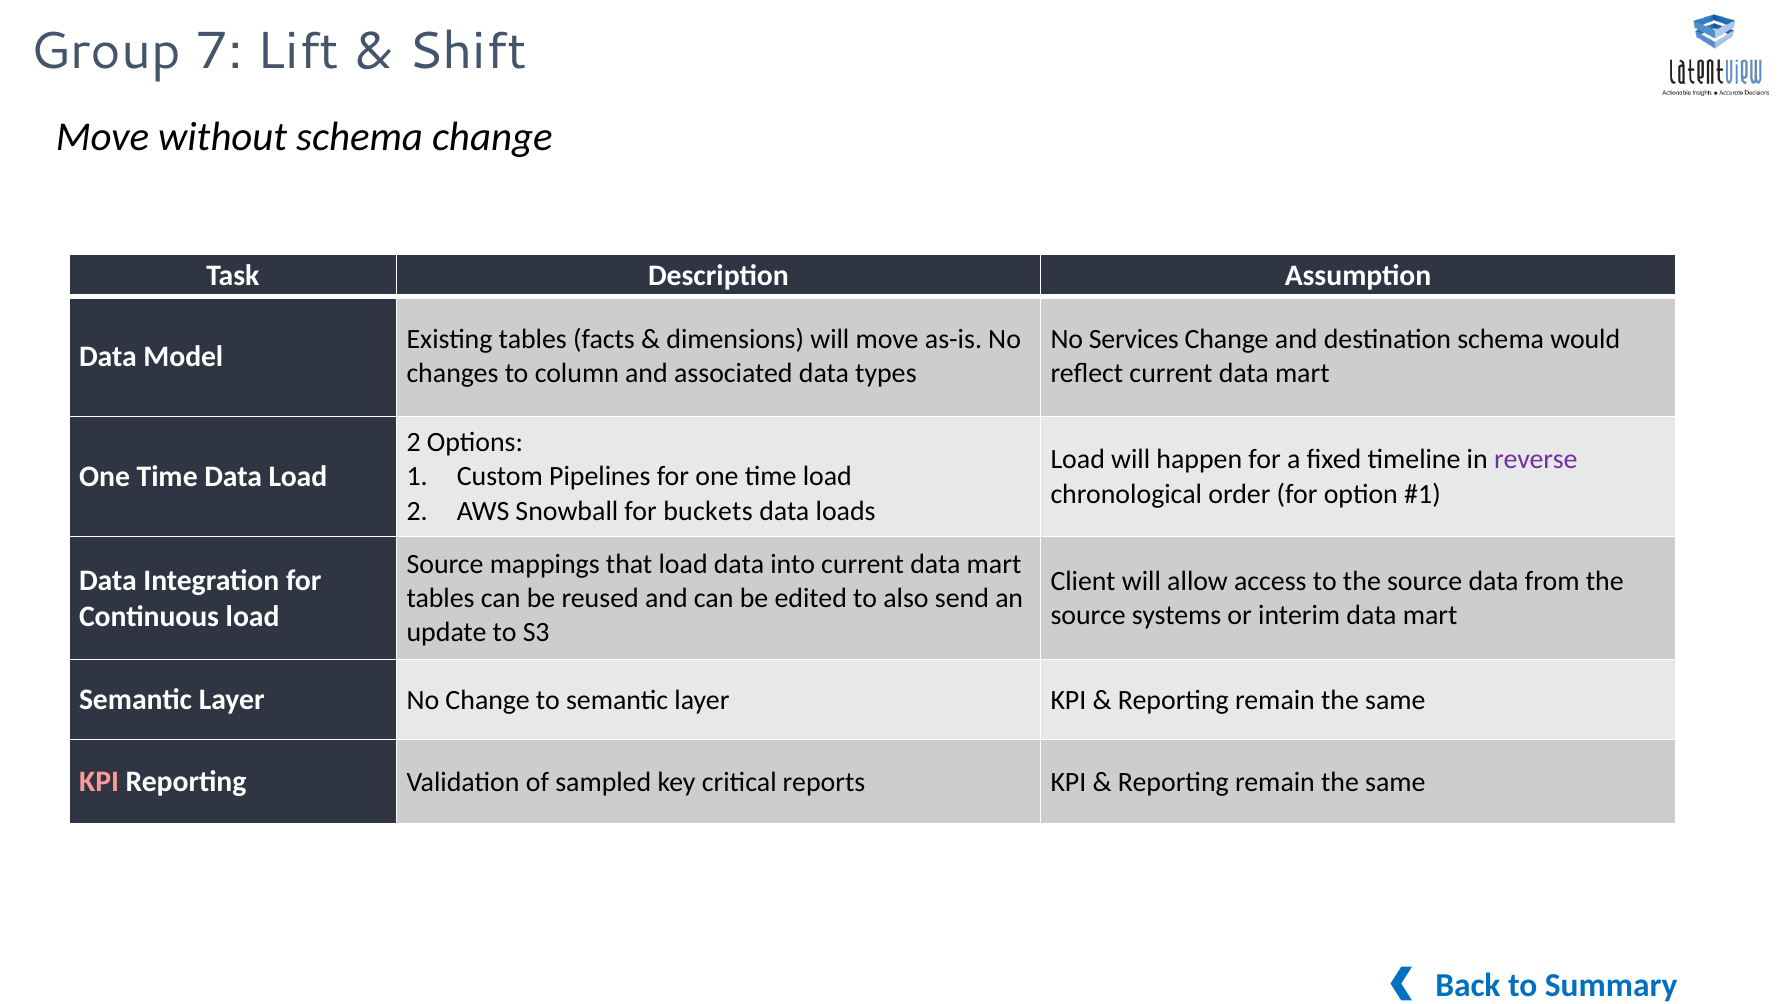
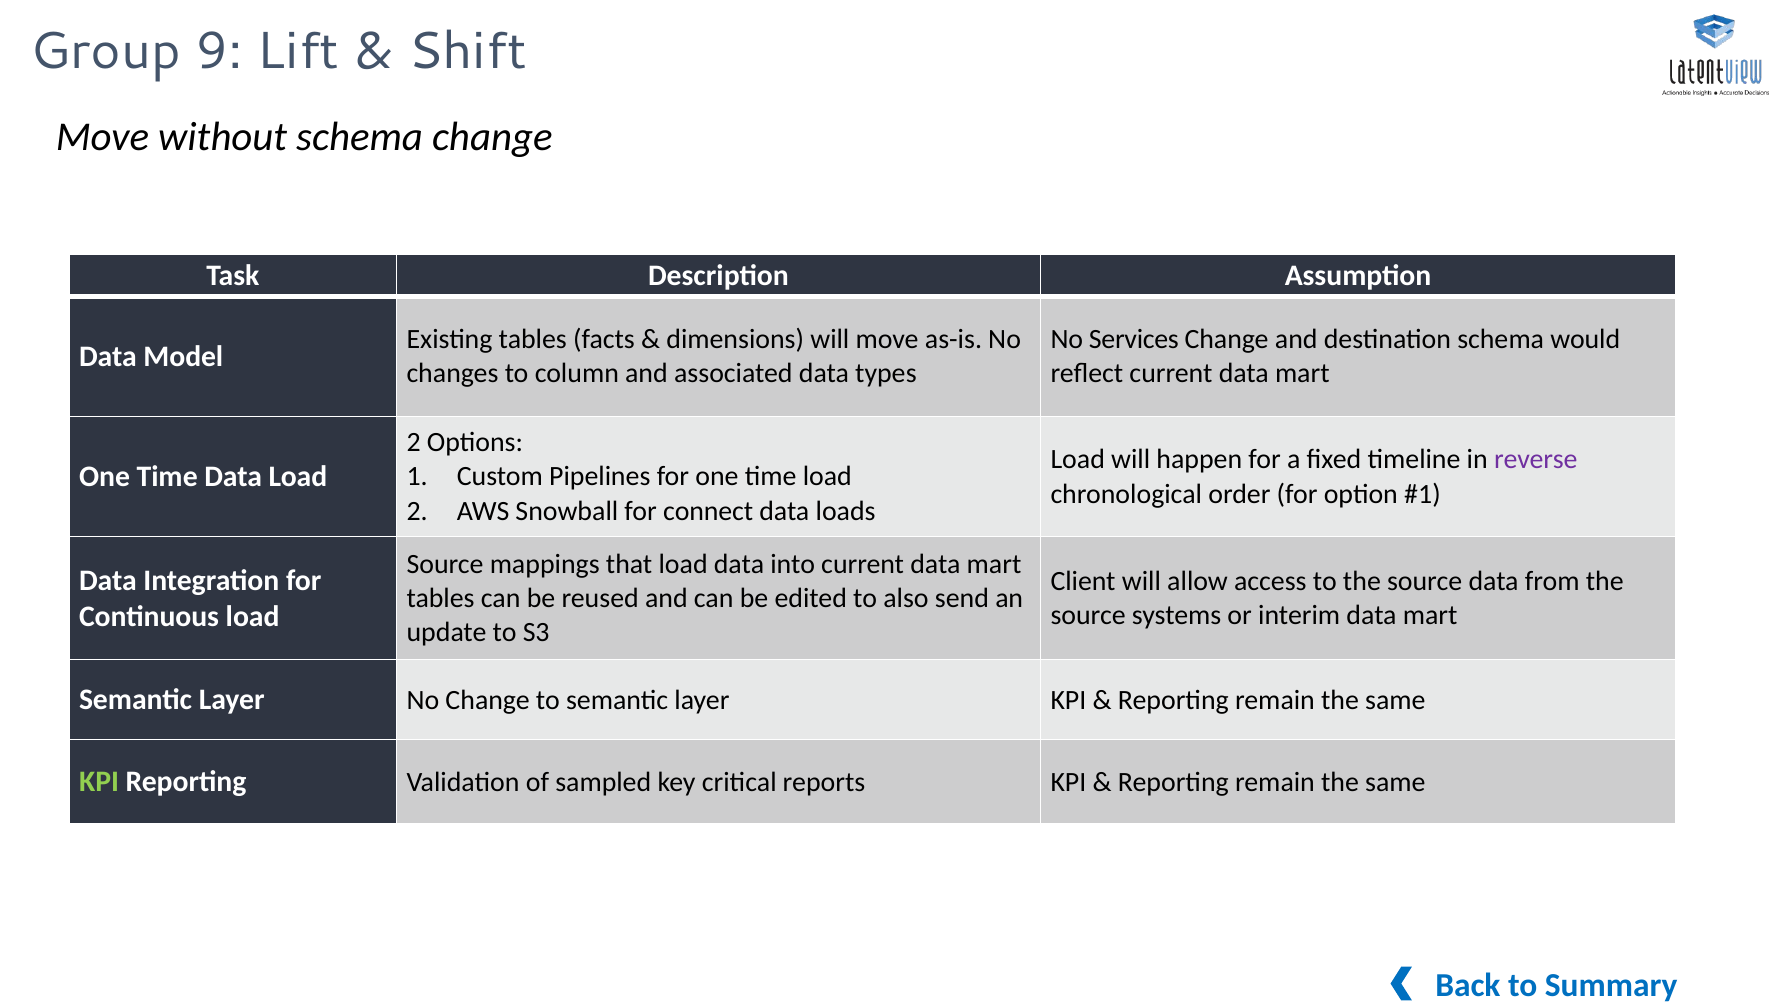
7: 7 -> 9
buckets: buckets -> connect
KPI at (99, 782) colour: pink -> light green
